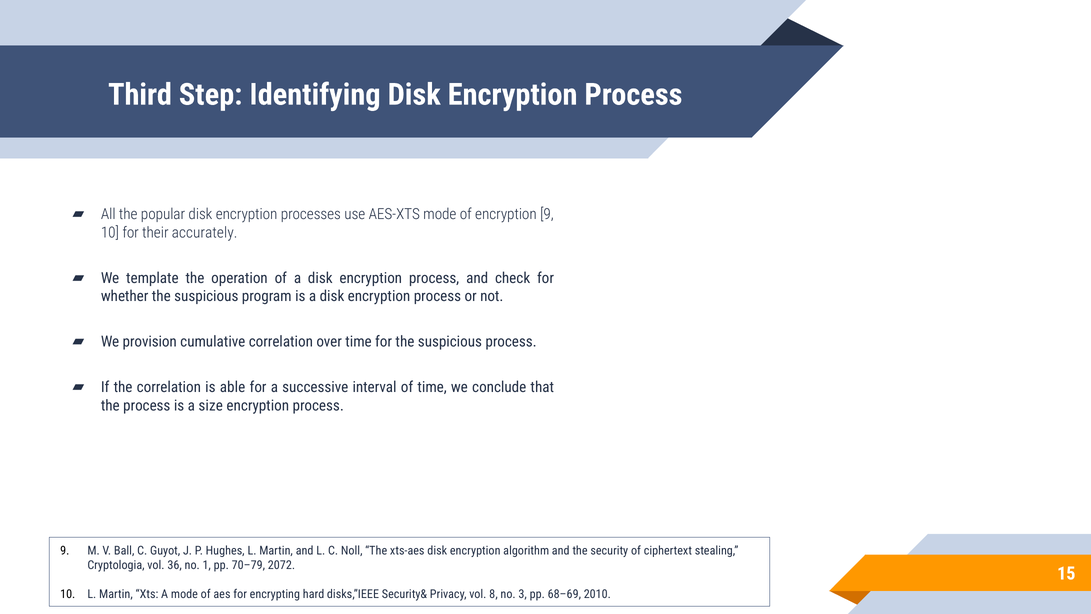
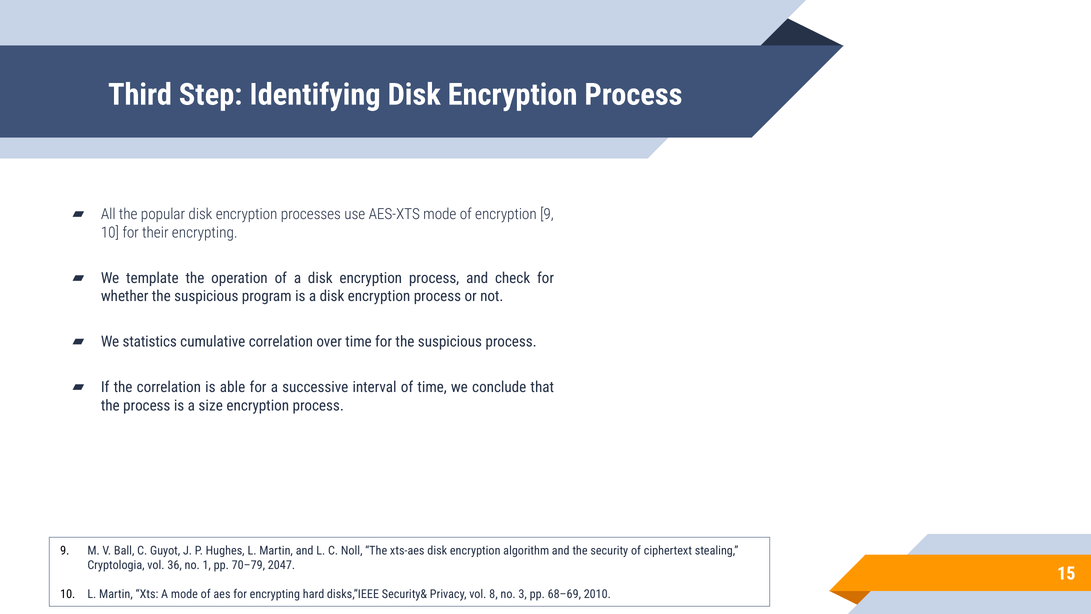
their accurately: accurately -> encrypting
provision: provision -> statistics
2072: 2072 -> 2047
